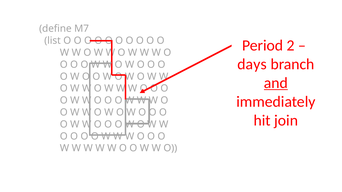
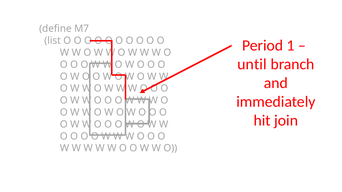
2: 2 -> 1
days: days -> until
and underline: present -> none
